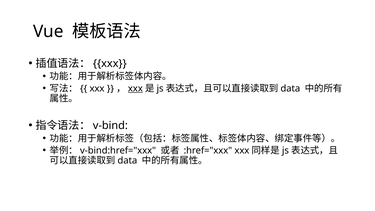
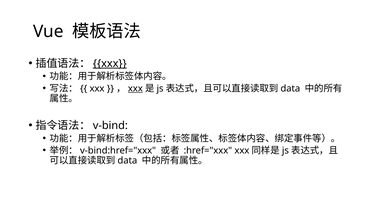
xxx at (110, 63) underline: none -> present
